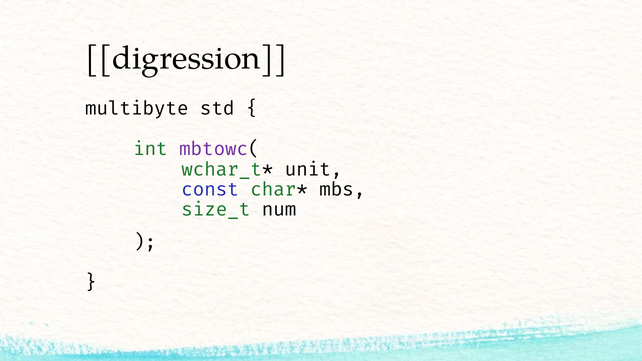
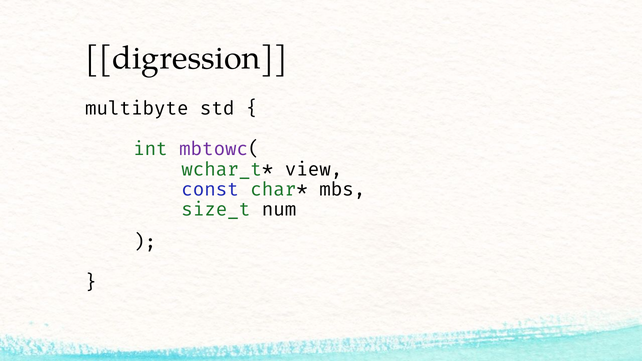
unit: unit -> view
